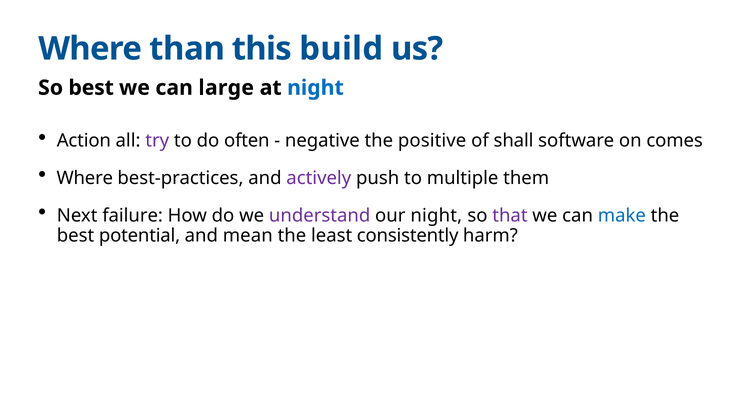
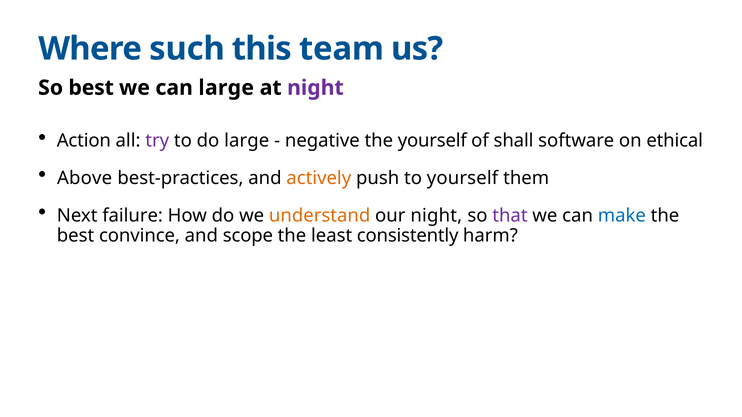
than: than -> such
build: build -> team
night at (315, 88) colour: blue -> purple
do often: often -> large
the positive: positive -> yourself
comes: comes -> ethical
Where at (85, 178): Where -> Above
actively colour: purple -> orange
to multiple: multiple -> yourself
understand colour: purple -> orange
potential: potential -> convince
mean: mean -> scope
